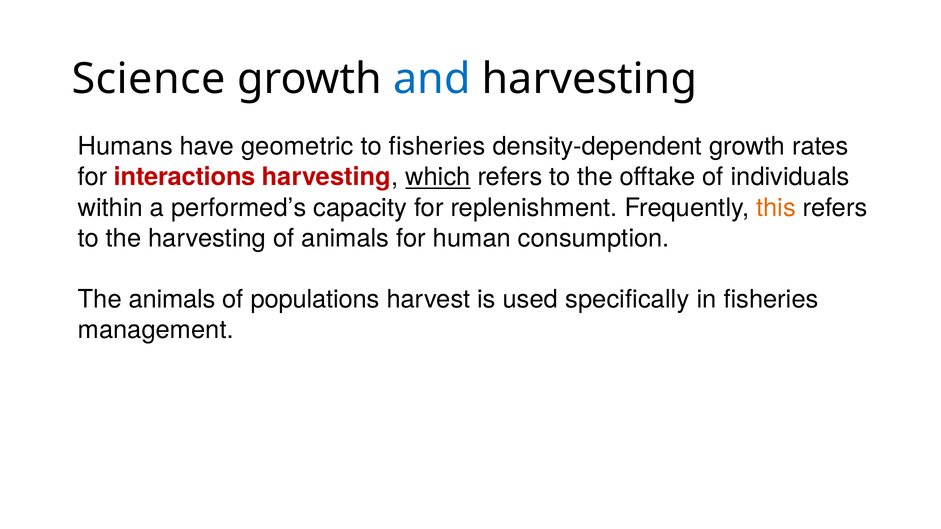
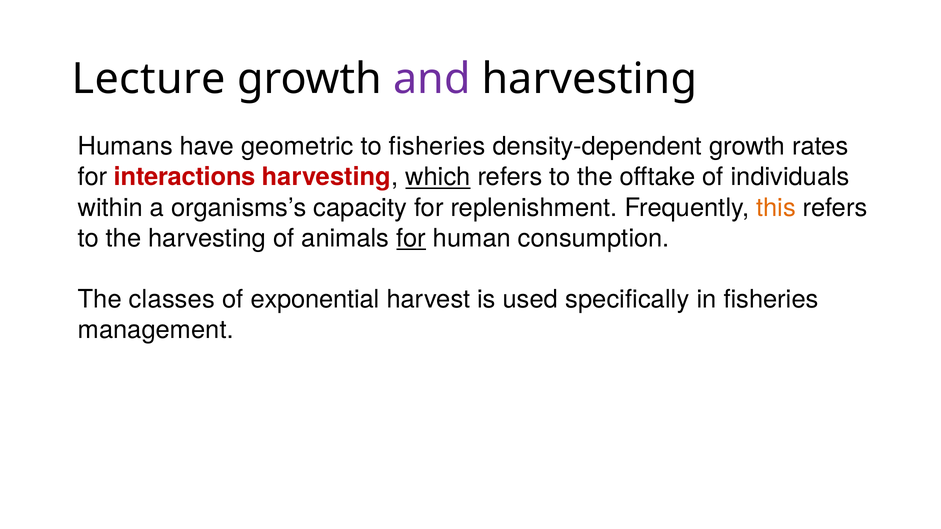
Science: Science -> Lecture
and colour: blue -> purple
performed’s: performed’s -> organisms’s
for at (411, 238) underline: none -> present
The animals: animals -> classes
populations: populations -> exponential
